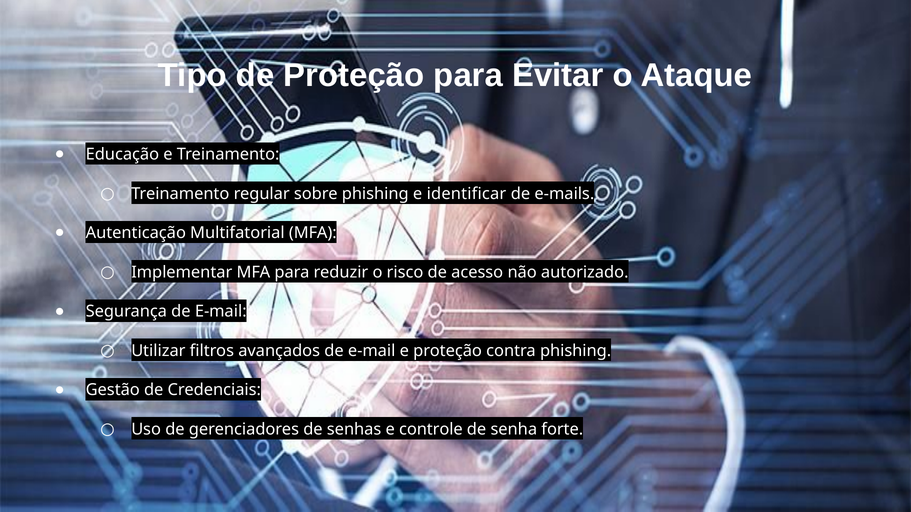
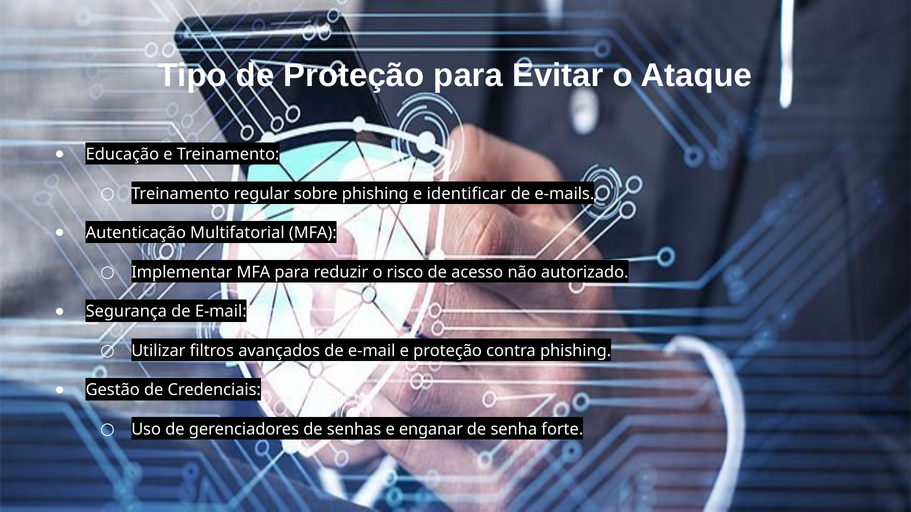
controle: controle -> enganar
